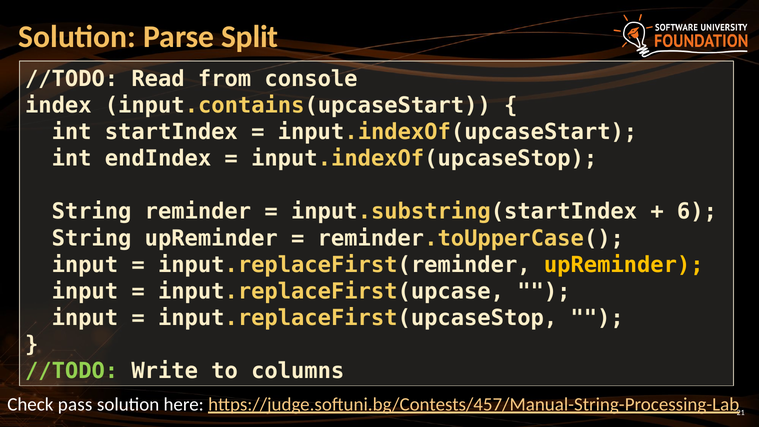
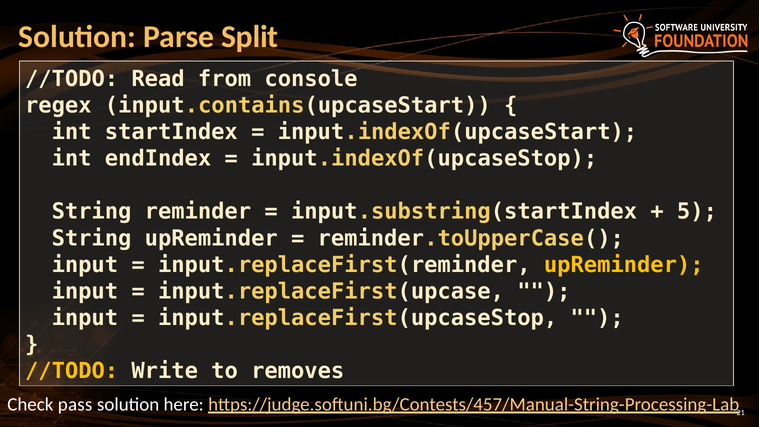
index: index -> regex
6: 6 -> 5
//TODO at (72, 371) colour: light green -> yellow
columns: columns -> removes
